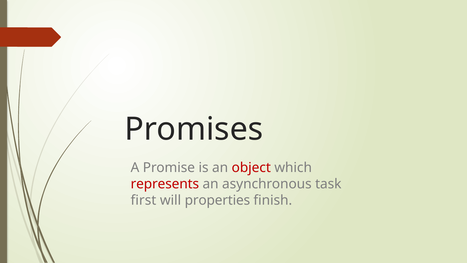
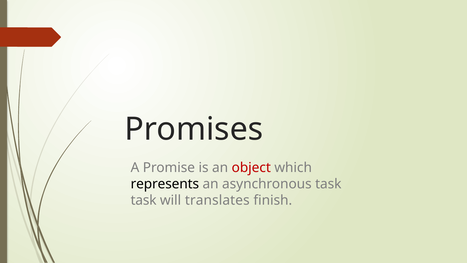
represents colour: red -> black
first at (143, 200): first -> task
properties: properties -> translates
